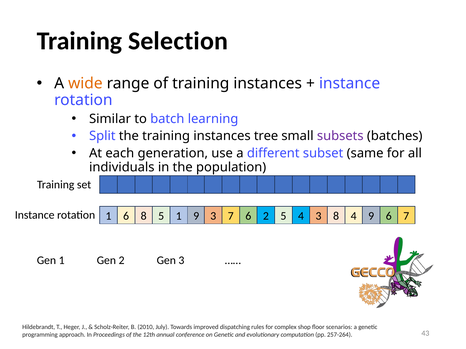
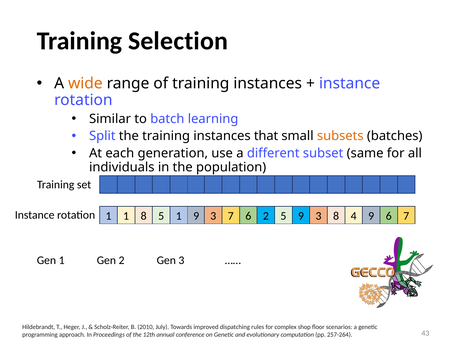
tree: tree -> that
subsets colour: purple -> orange
1 6: 6 -> 1
5 4: 4 -> 9
